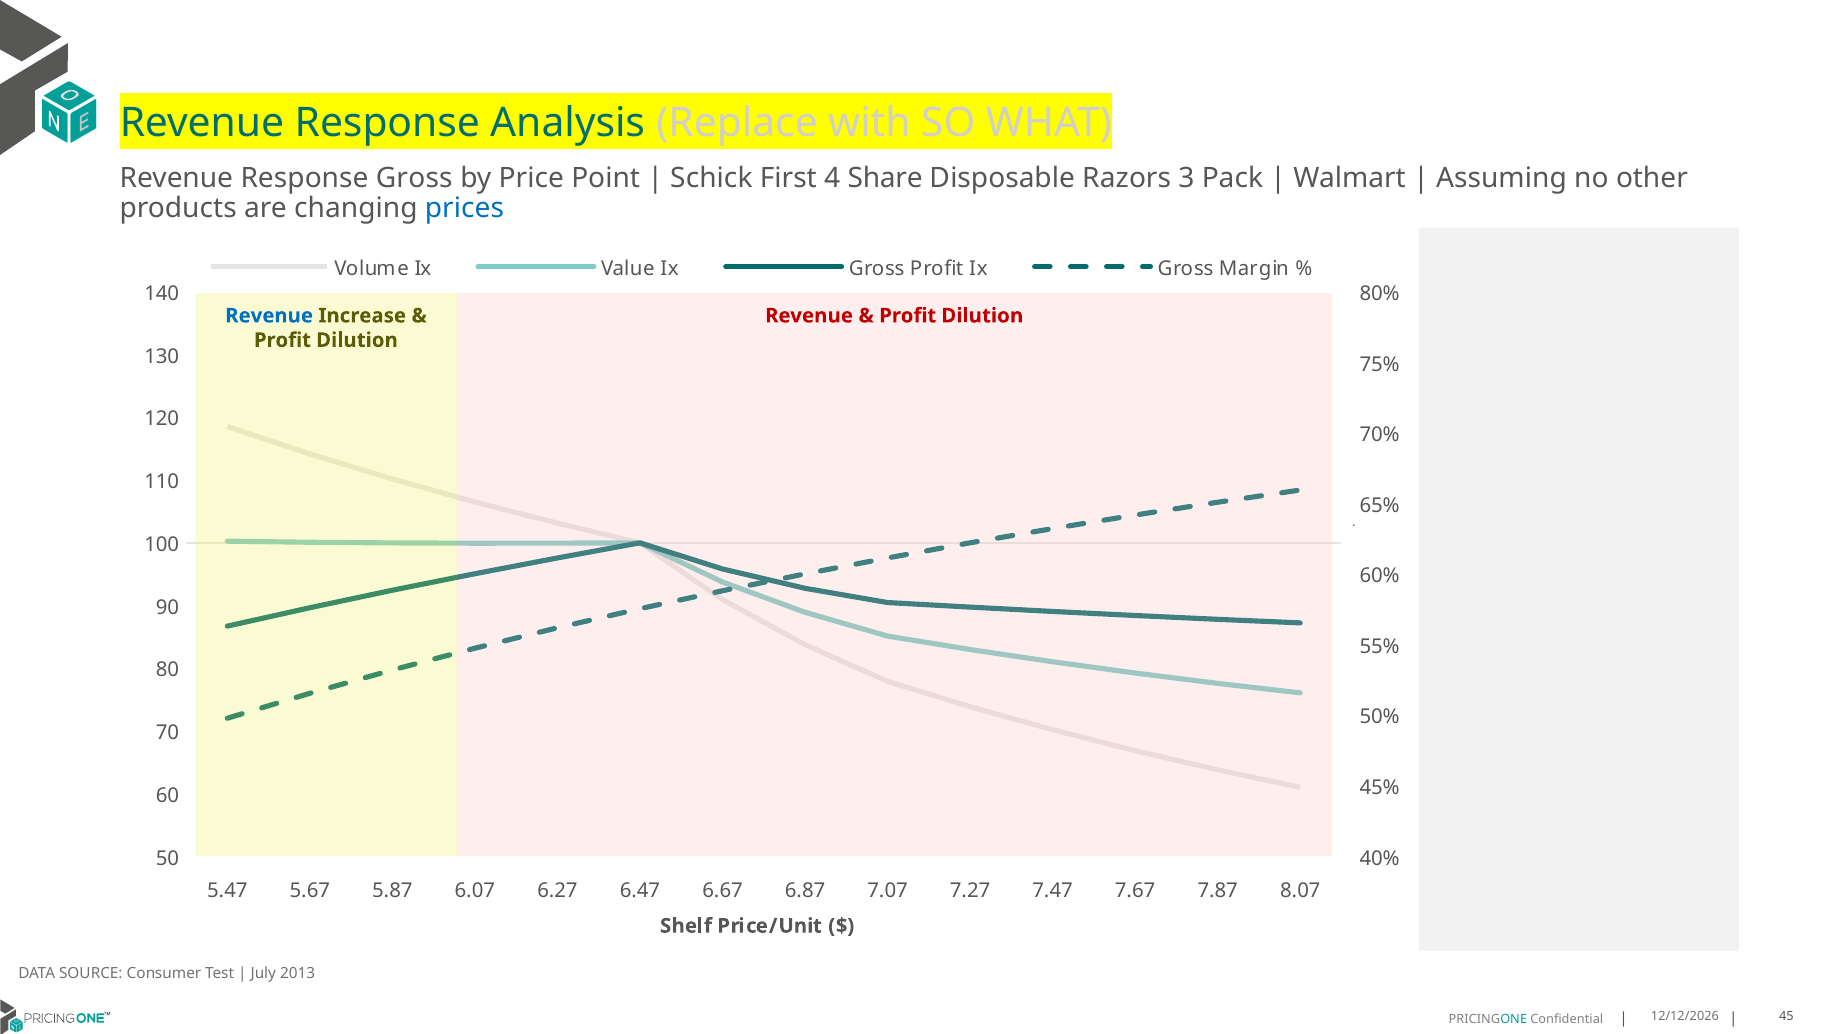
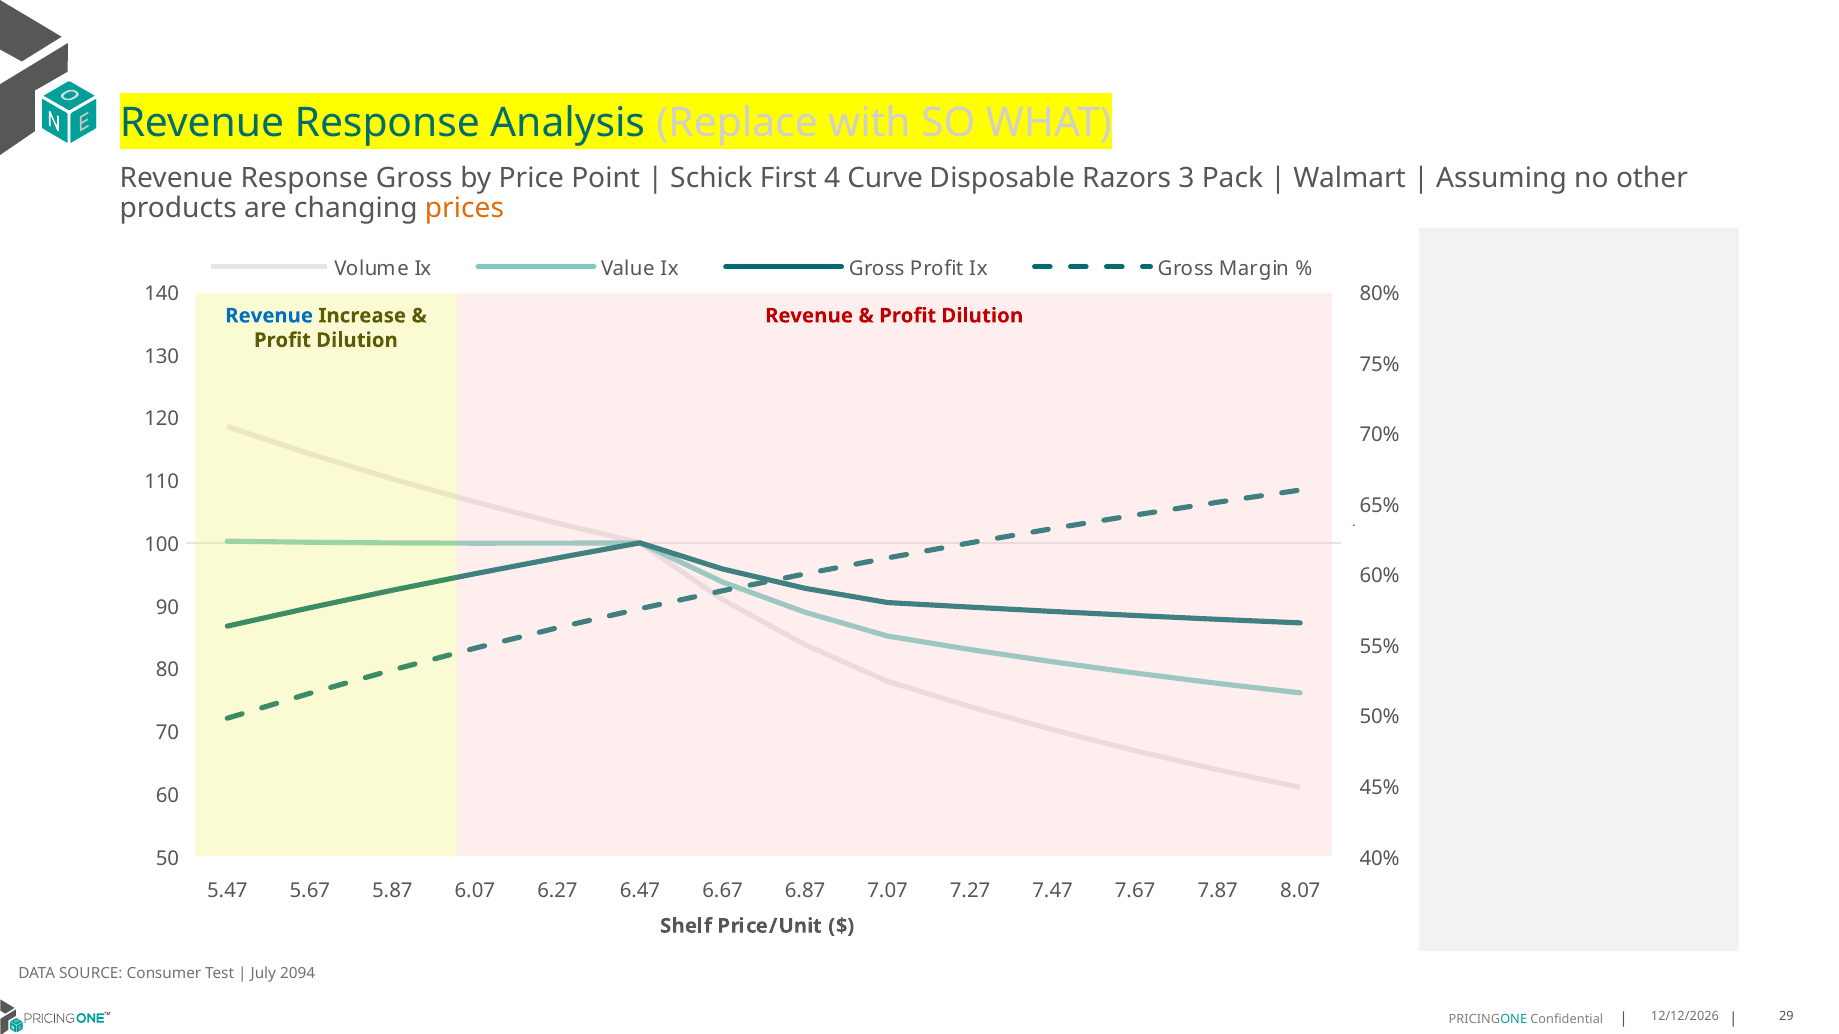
Share: Share -> Curve
prices colour: blue -> orange
2013: 2013 -> 2094
45: 45 -> 29
